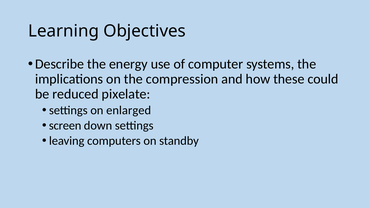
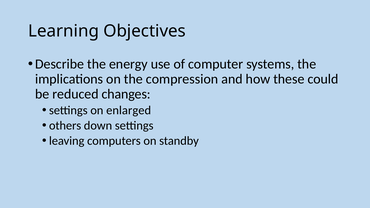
pixelate: pixelate -> changes
screen: screen -> others
